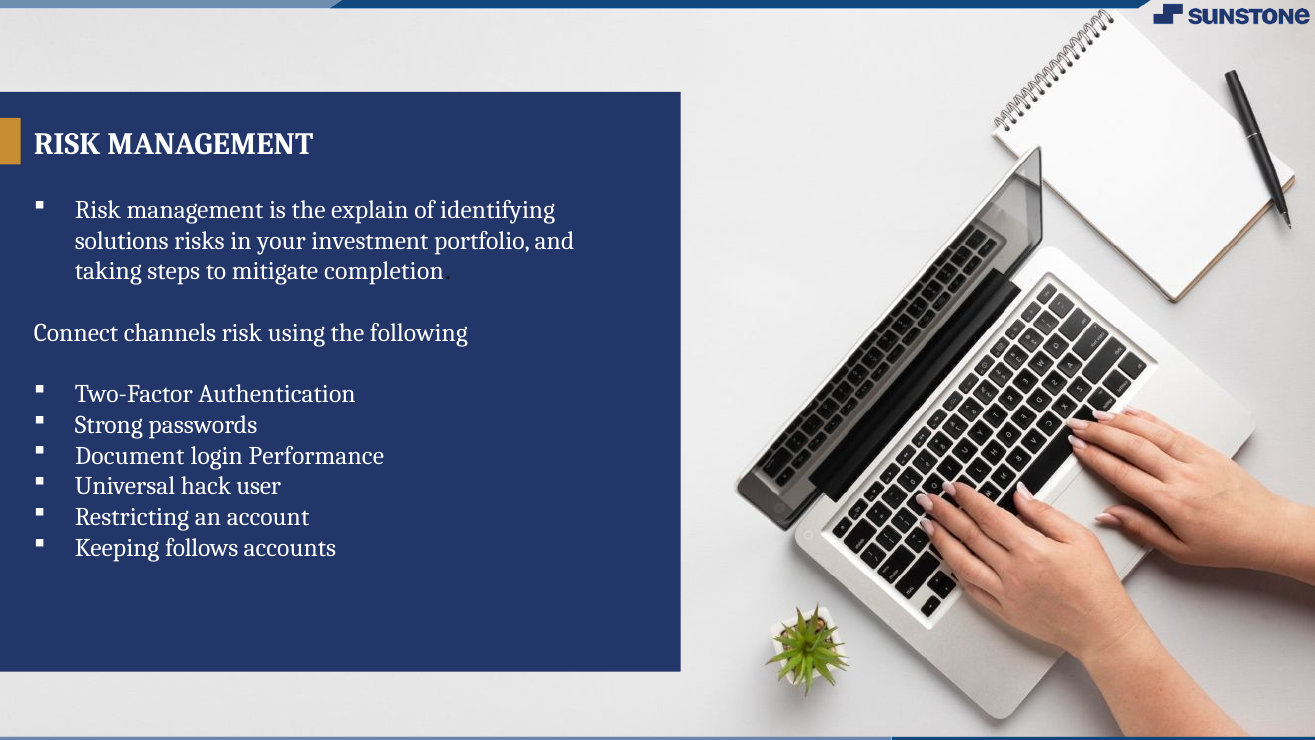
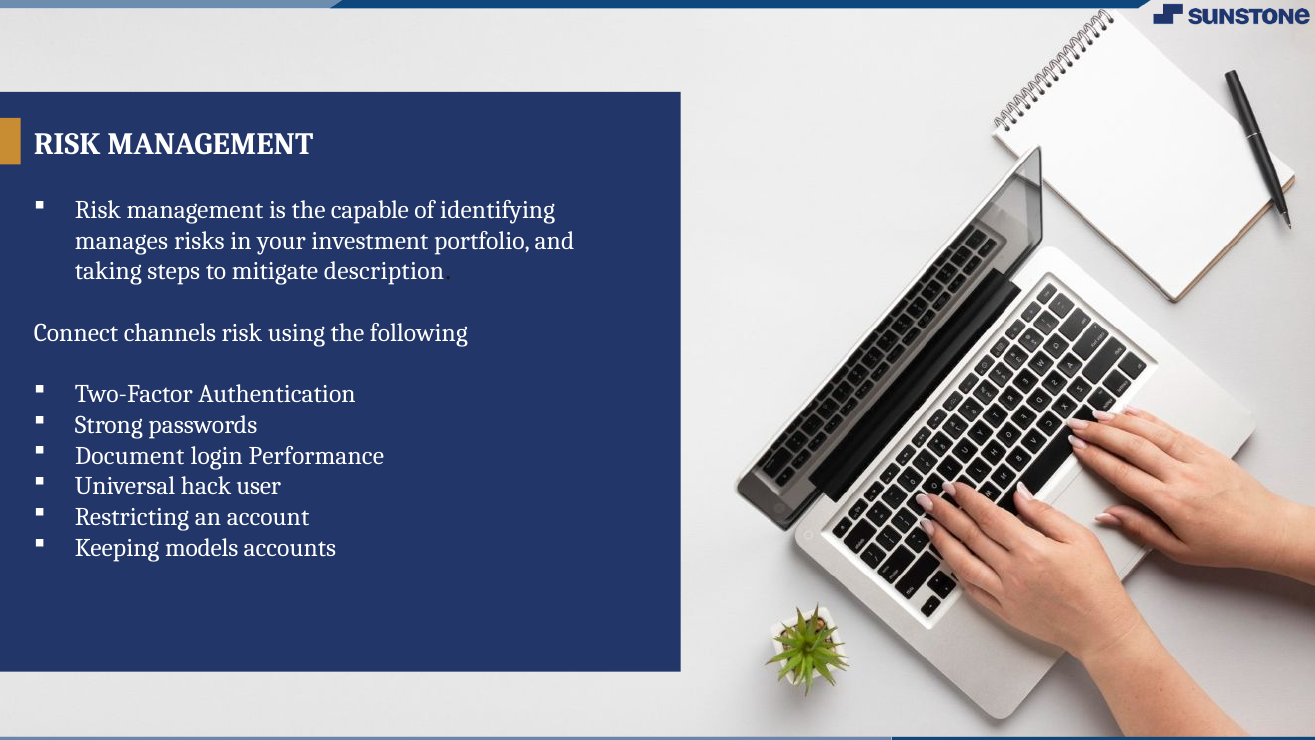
explain: explain -> capable
solutions: solutions -> manages
completion: completion -> description
follows: follows -> models
